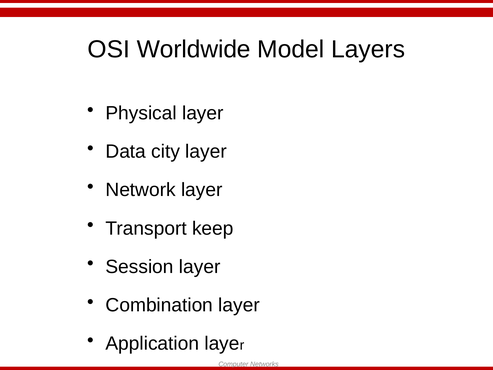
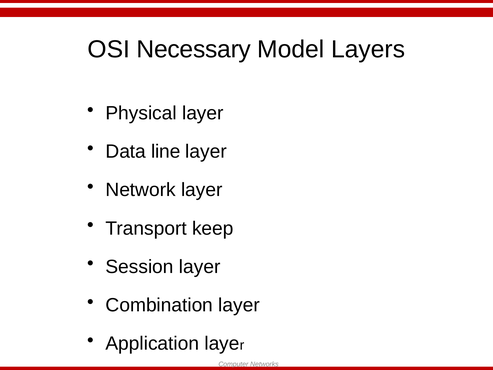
Worldwide: Worldwide -> Necessary
city: city -> line
